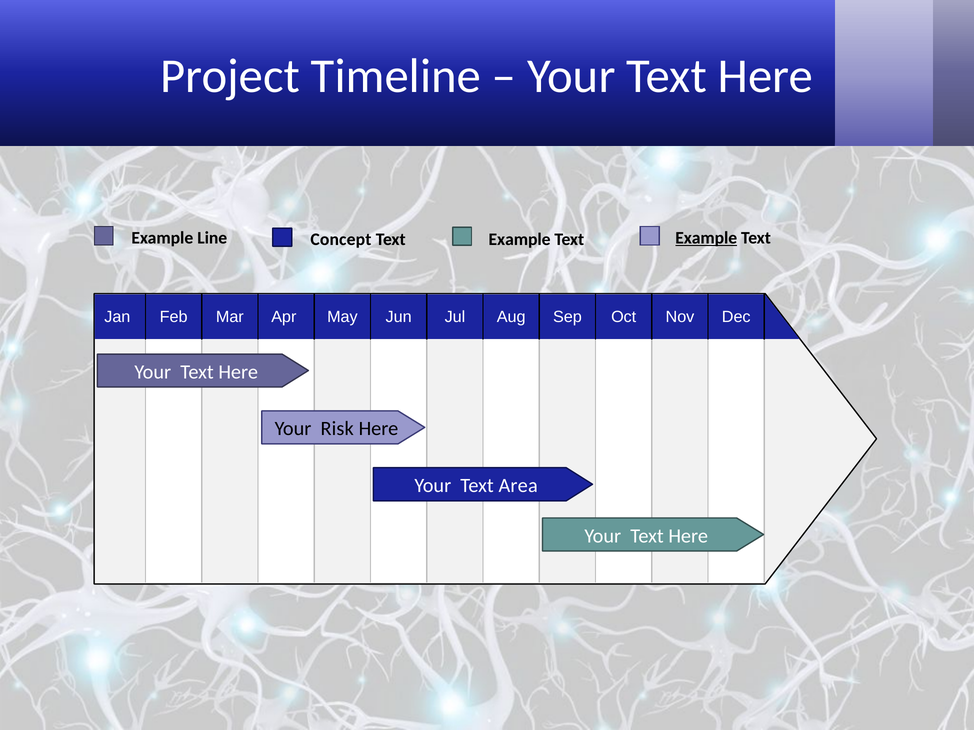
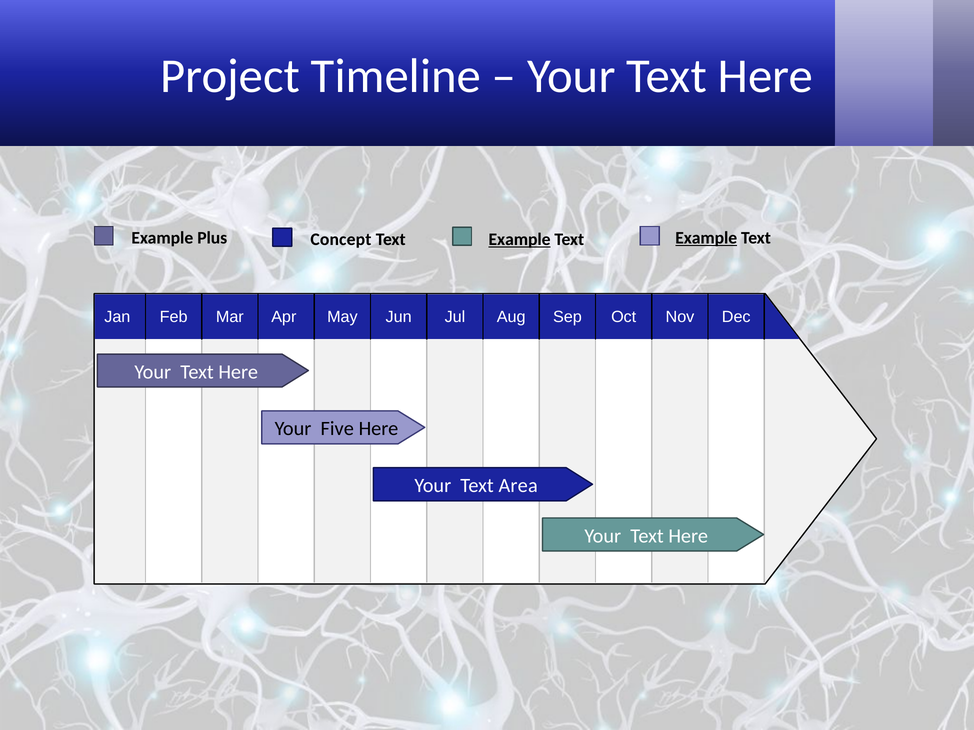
Line: Line -> Plus
Example at (520, 240) underline: none -> present
Risk: Risk -> Five
